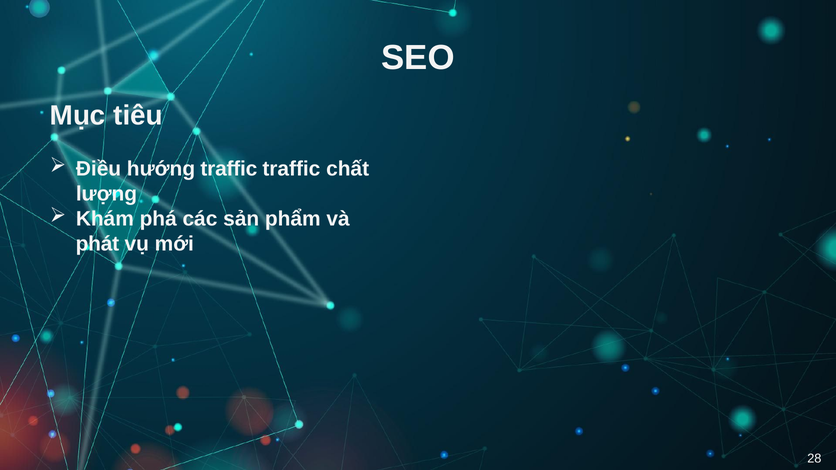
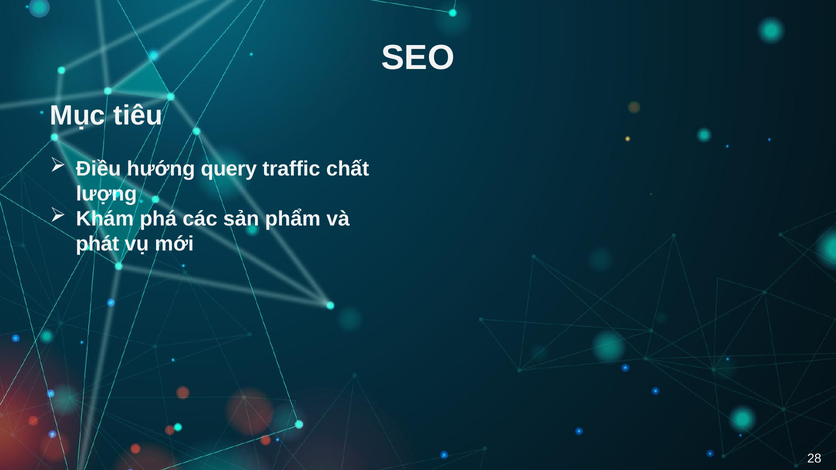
hướng traffic: traffic -> query
